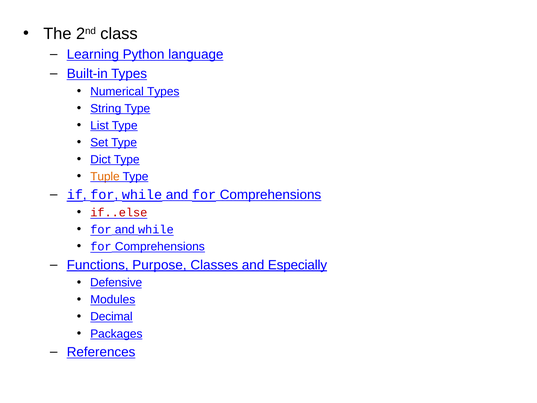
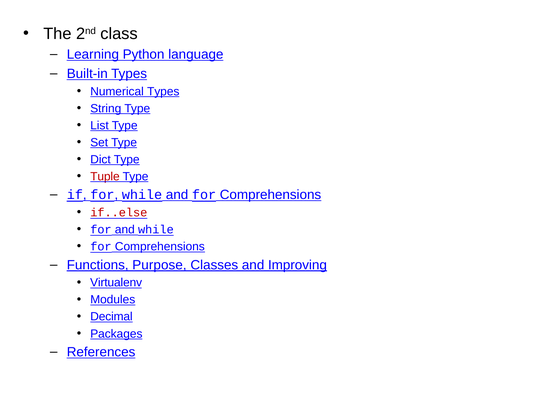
Tuple colour: orange -> red
Especially: Especially -> Improving
Defensive: Defensive -> Virtualenv
